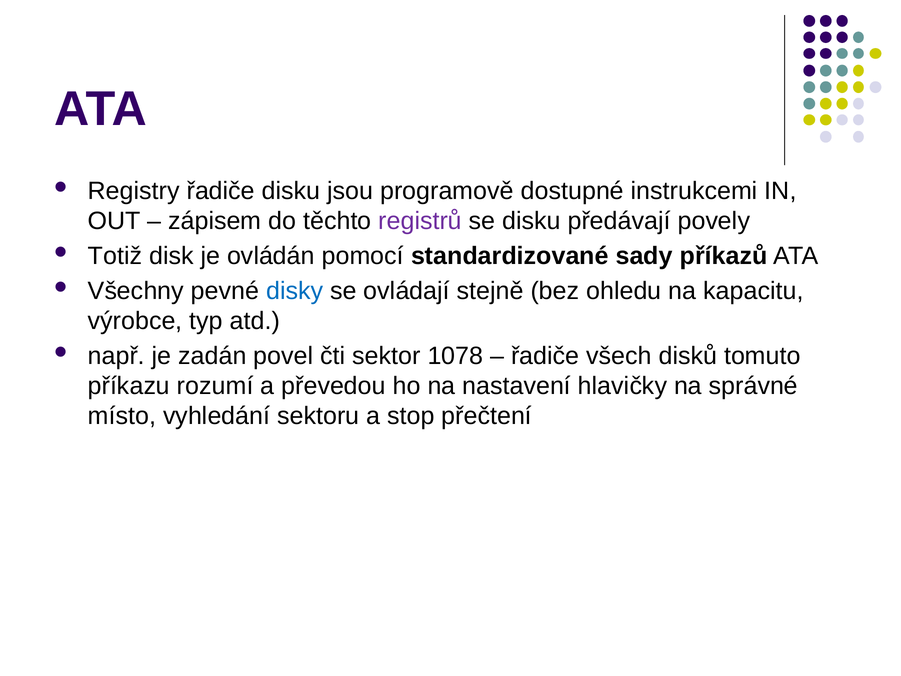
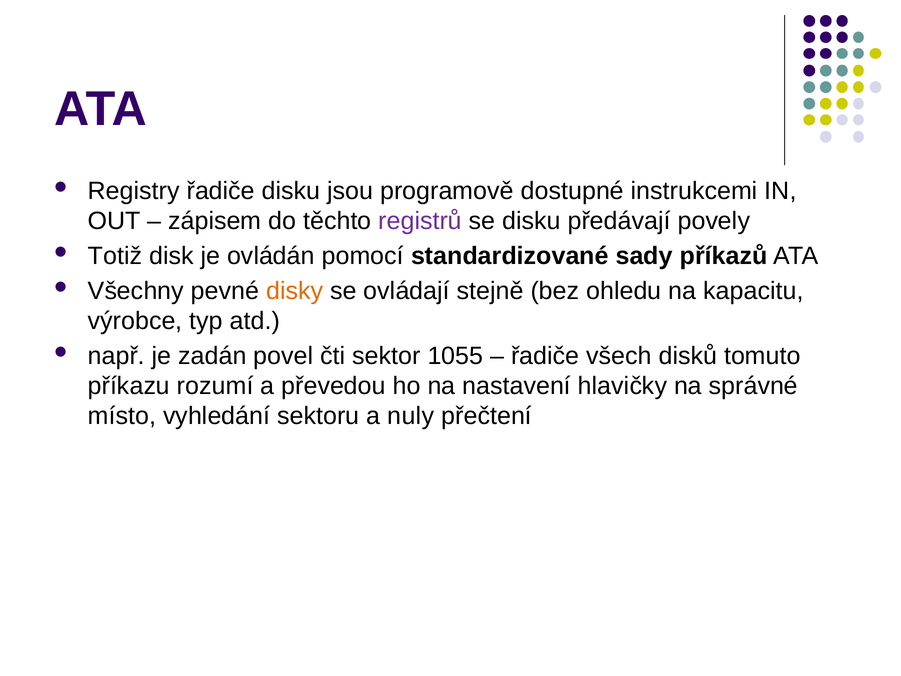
disky colour: blue -> orange
1078: 1078 -> 1055
stop: stop -> nuly
